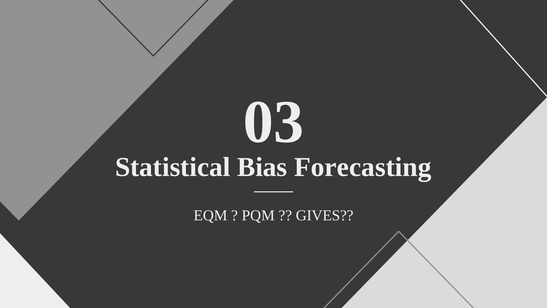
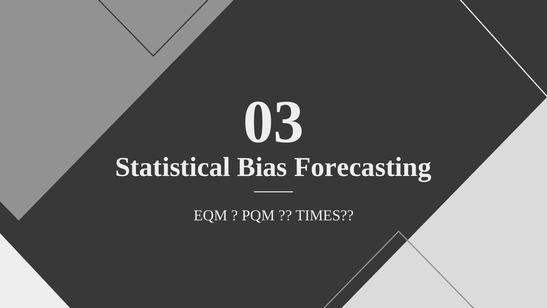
GIVES: GIVES -> TIMES
